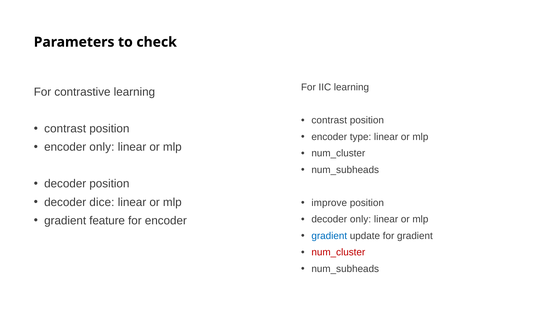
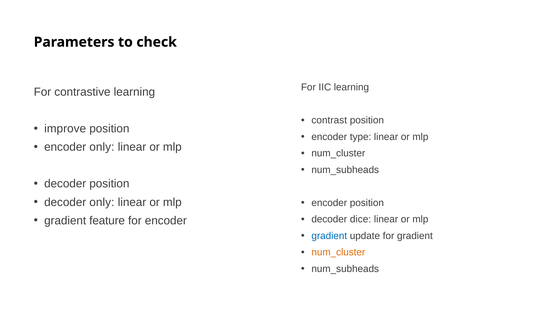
contrast at (65, 128): contrast -> improve
decoder dice: dice -> only
improve at (329, 202): improve -> encoder
decoder only: only -> dice
num_cluster at (338, 252) colour: red -> orange
